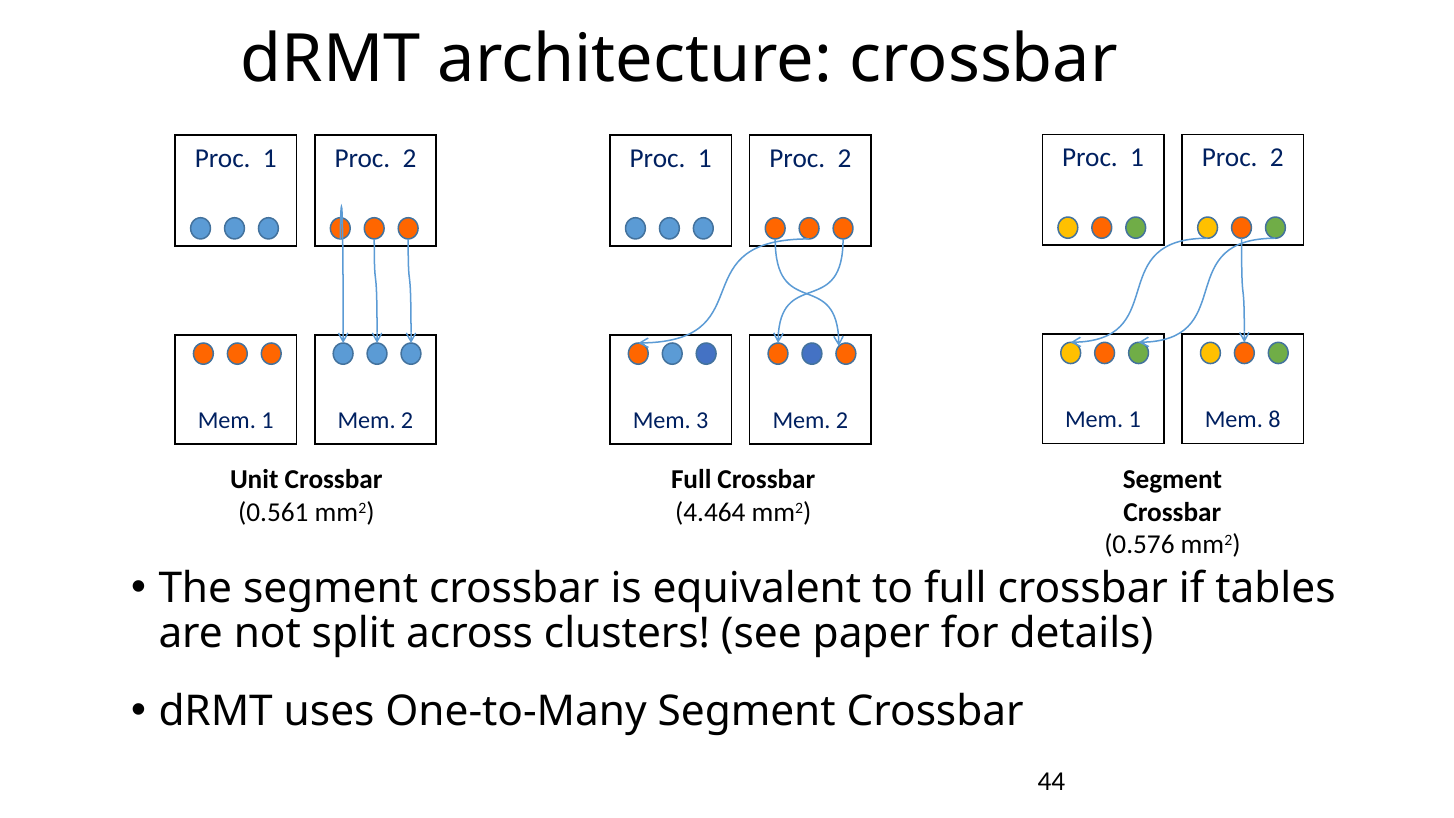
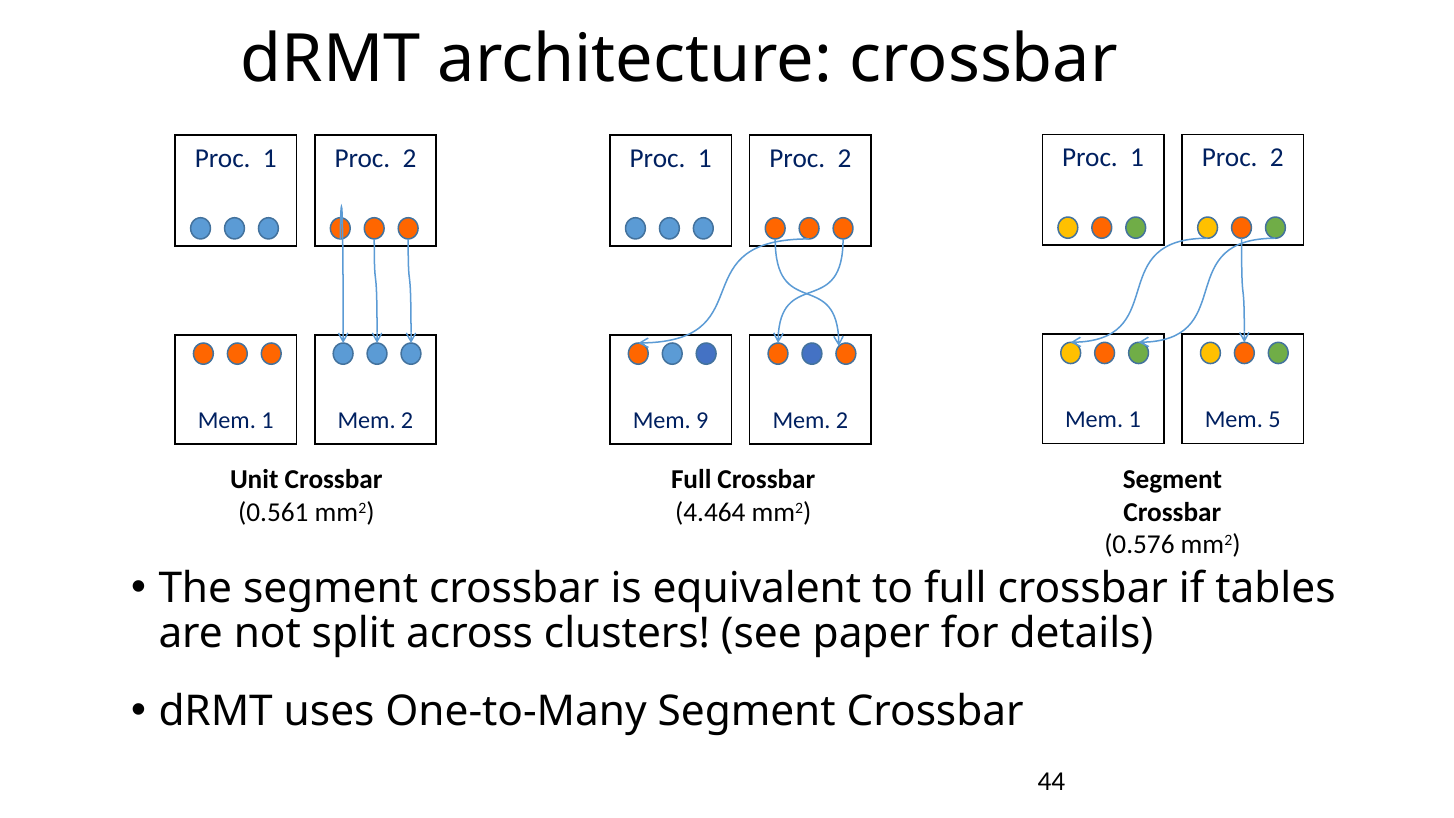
8: 8 -> 5
3: 3 -> 9
